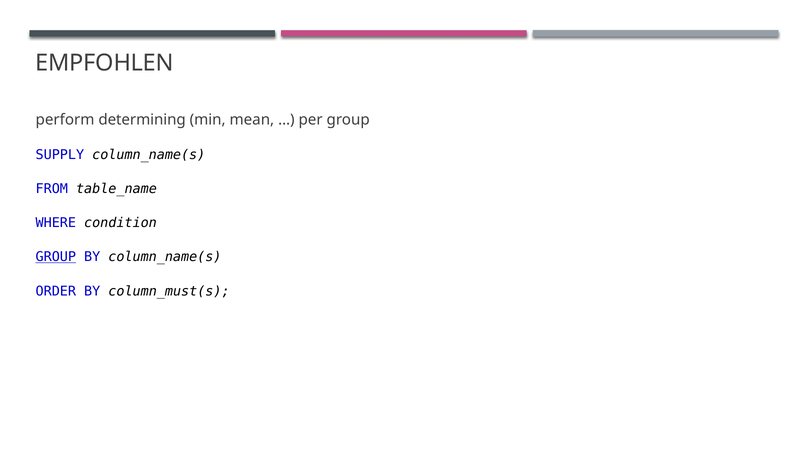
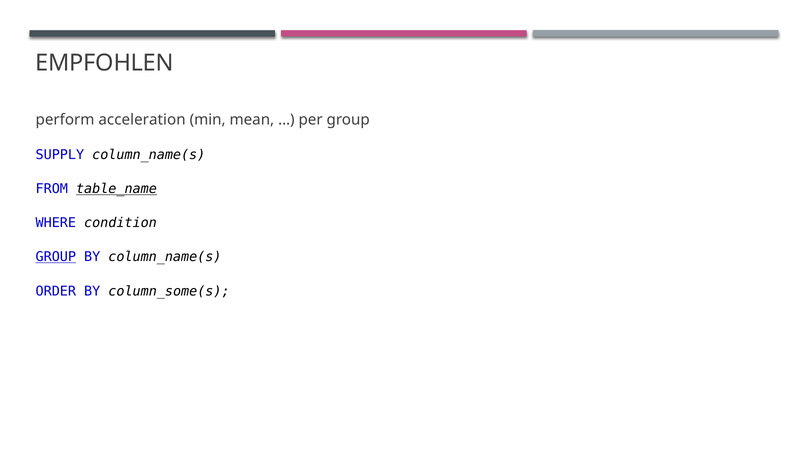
determining: determining -> acceleration
table_name underline: none -> present
column_must(s: column_must(s -> column_some(s
